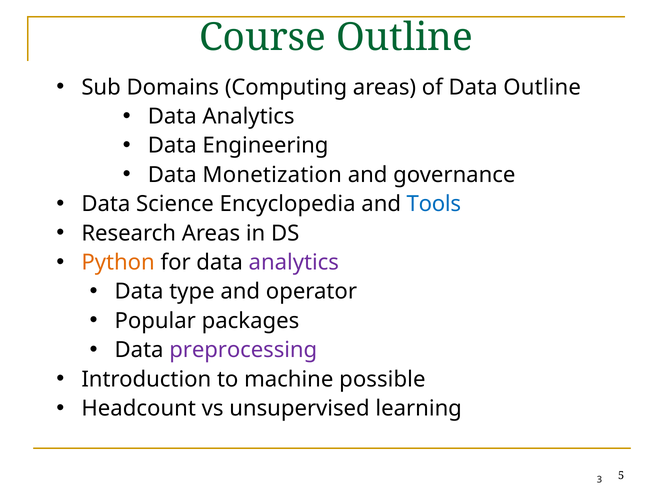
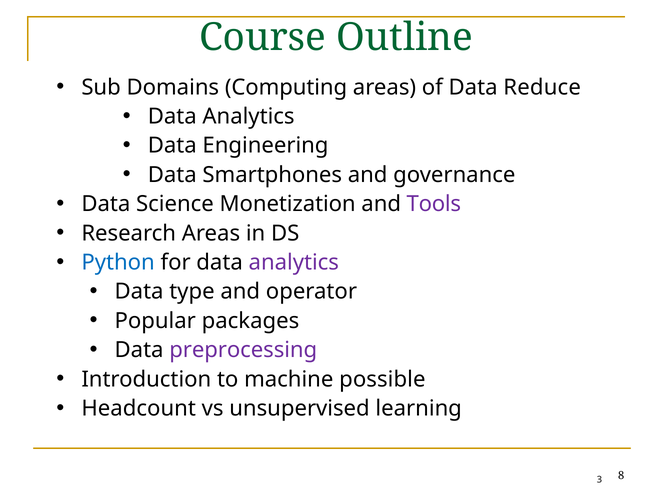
Data Outline: Outline -> Reduce
Monetization: Monetization -> Smartphones
Encyclopedia: Encyclopedia -> Monetization
Tools colour: blue -> purple
Python colour: orange -> blue
5: 5 -> 8
